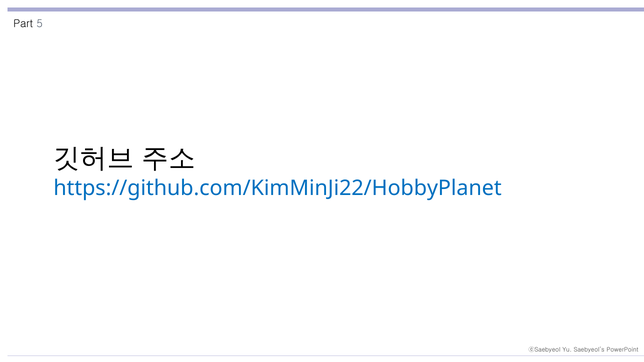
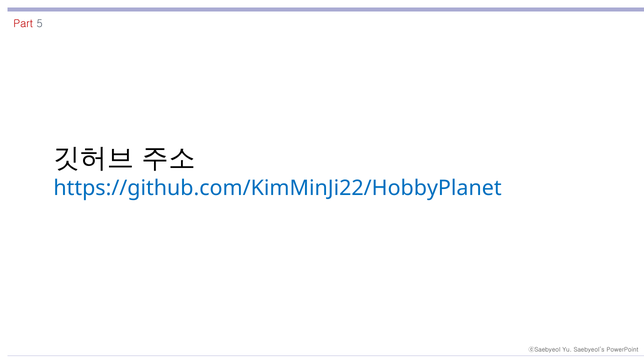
Part colour: black -> red
